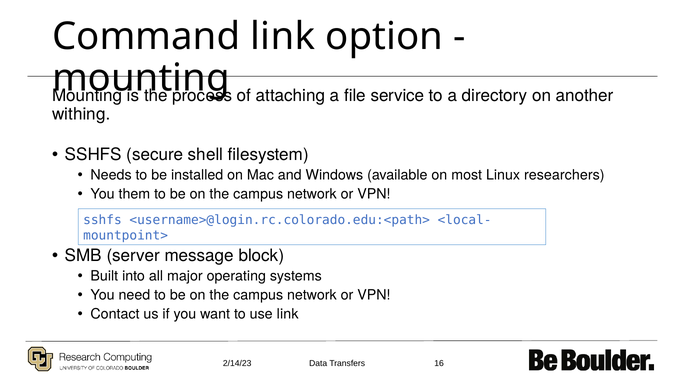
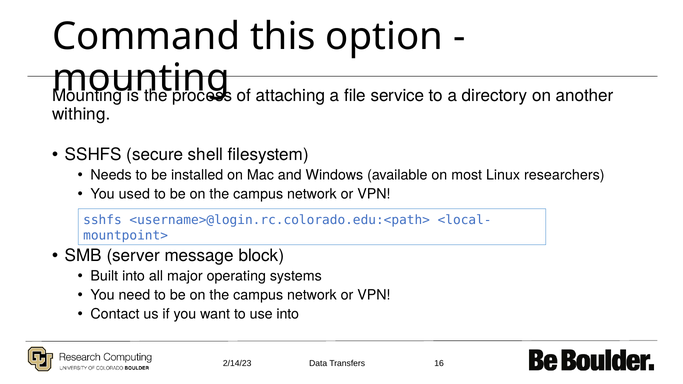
Command link: link -> this
them: them -> used
use link: link -> into
